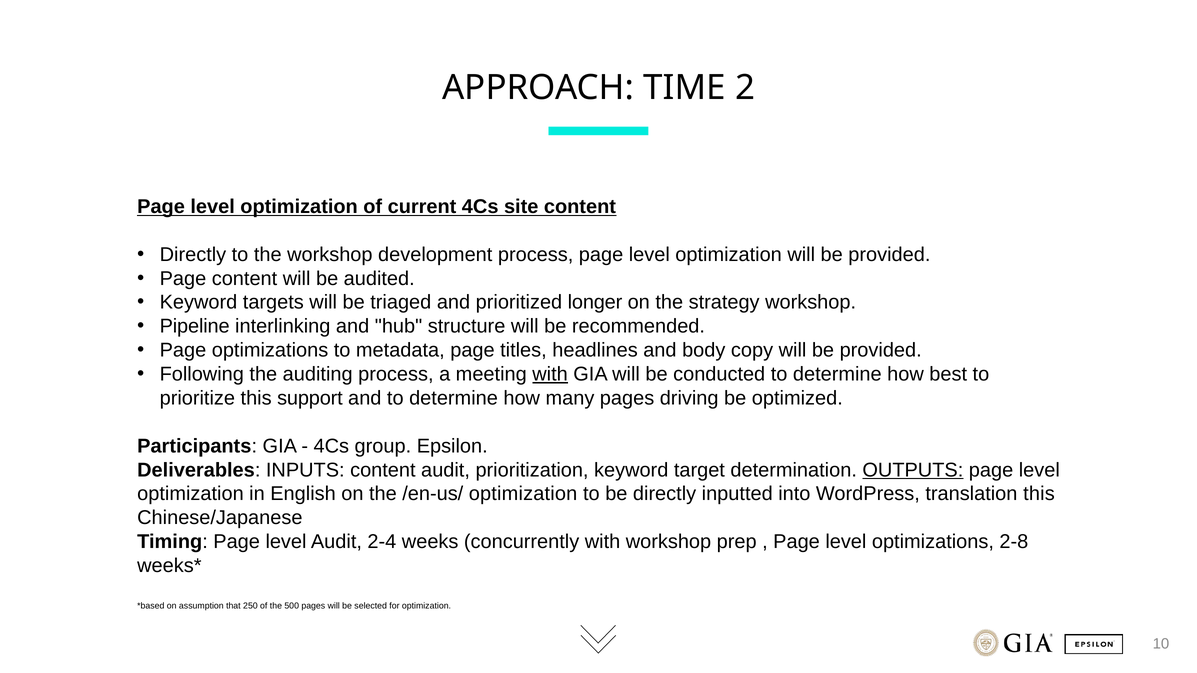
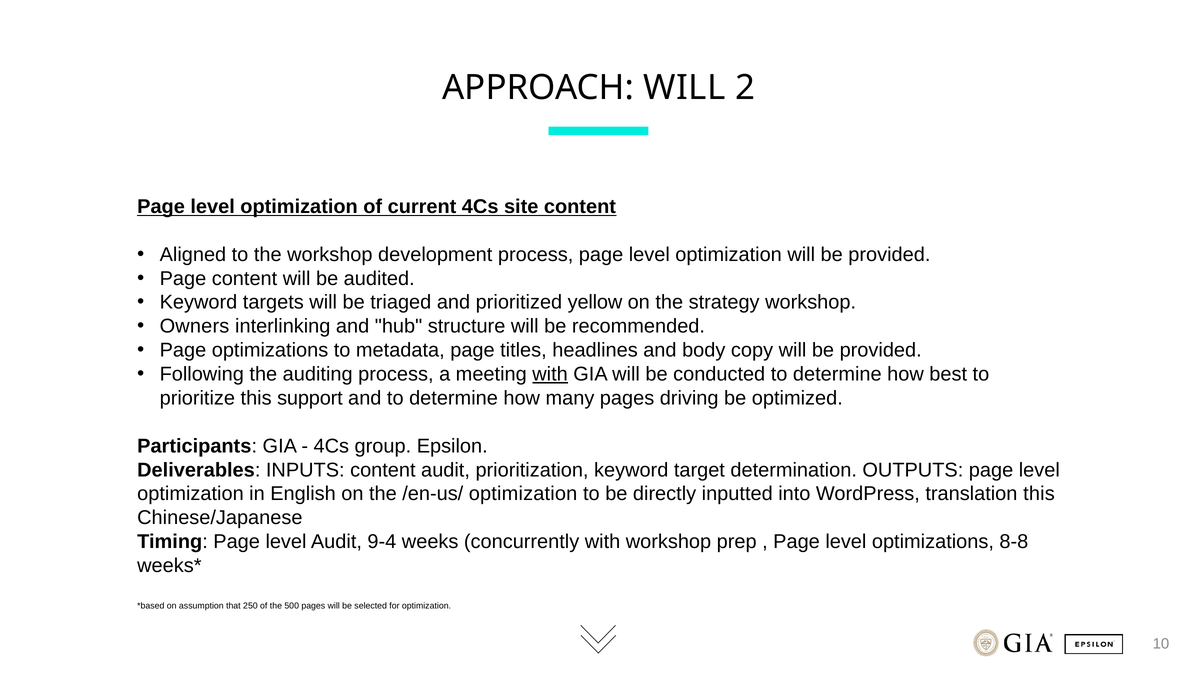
APPROACH TIME: TIME -> WILL
Directly at (193, 255): Directly -> Aligned
longer: longer -> yellow
Pipeline: Pipeline -> Owners
OUTPUTS underline: present -> none
2-4: 2-4 -> 9-4
2-8: 2-8 -> 8-8
